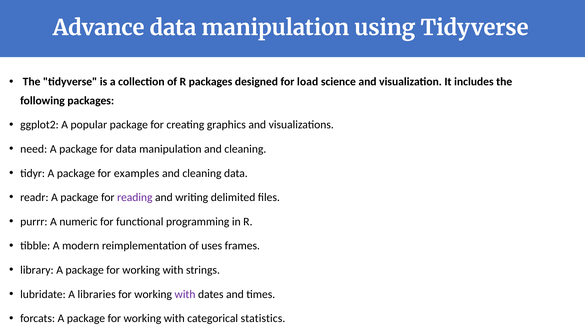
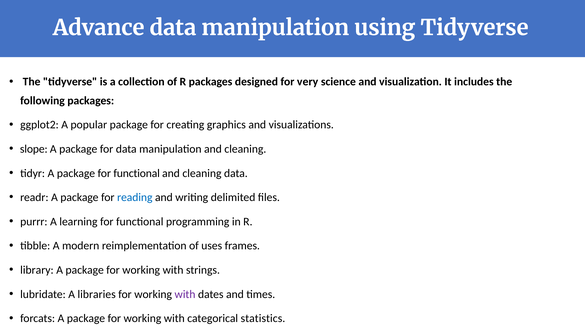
load: load -> very
need: need -> slope
package for examples: examples -> functional
reading colour: purple -> blue
numeric: numeric -> learning
